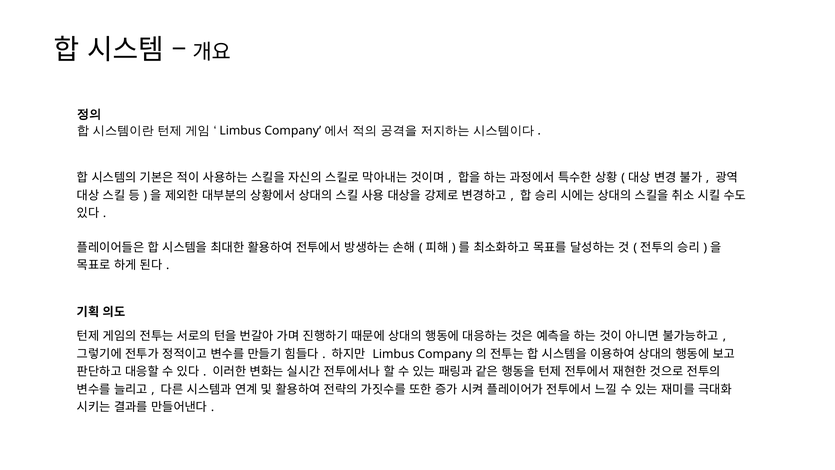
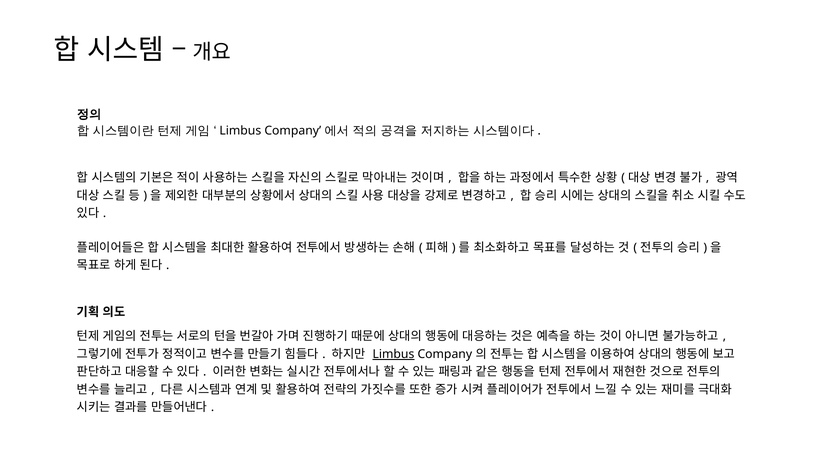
Limbus at (393, 354) underline: none -> present
